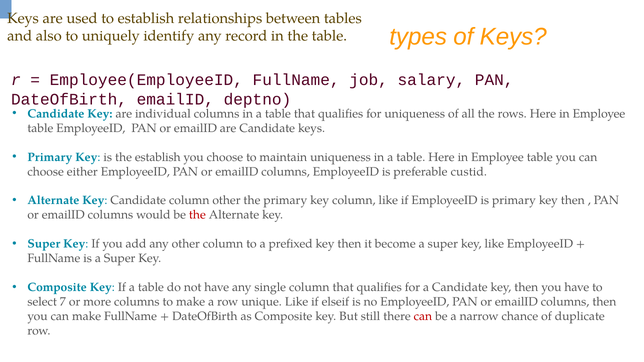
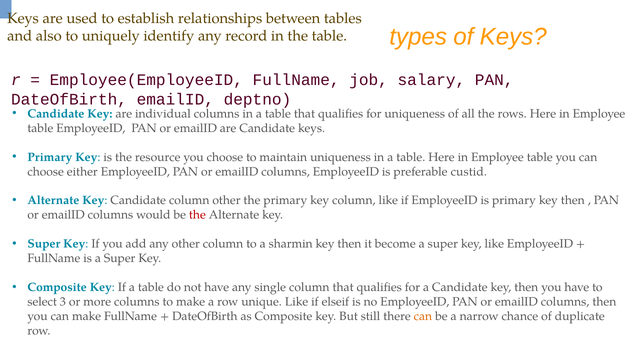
the establish: establish -> resource
prefixed: prefixed -> sharmin
7: 7 -> 3
can at (423, 317) colour: red -> orange
